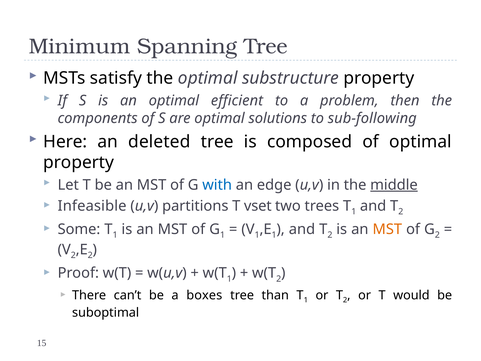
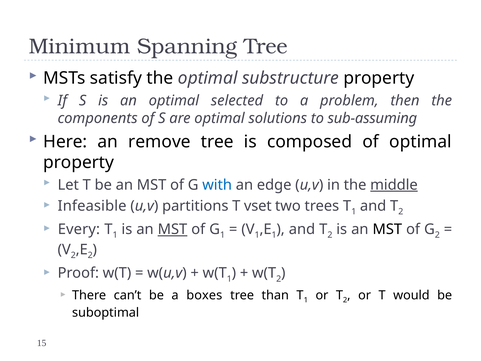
efficient: efficient -> selected
sub-following: sub-following -> sub-assuming
deleted: deleted -> remove
Some: Some -> Every
MST at (172, 229) underline: none -> present
MST at (387, 229) colour: orange -> black
